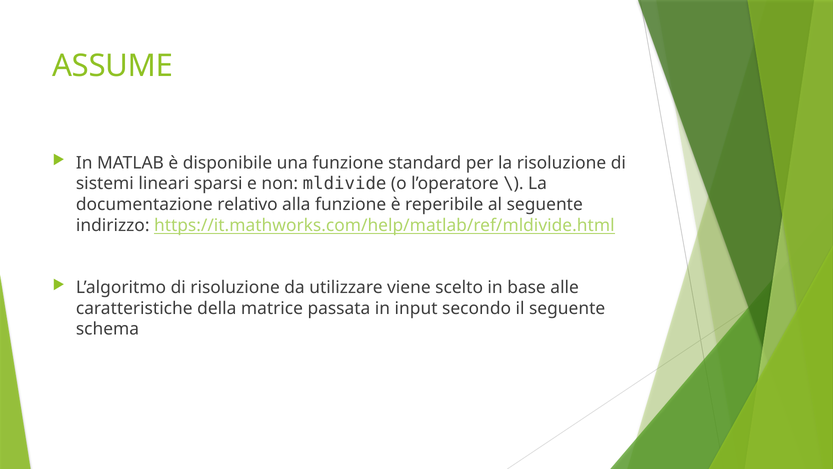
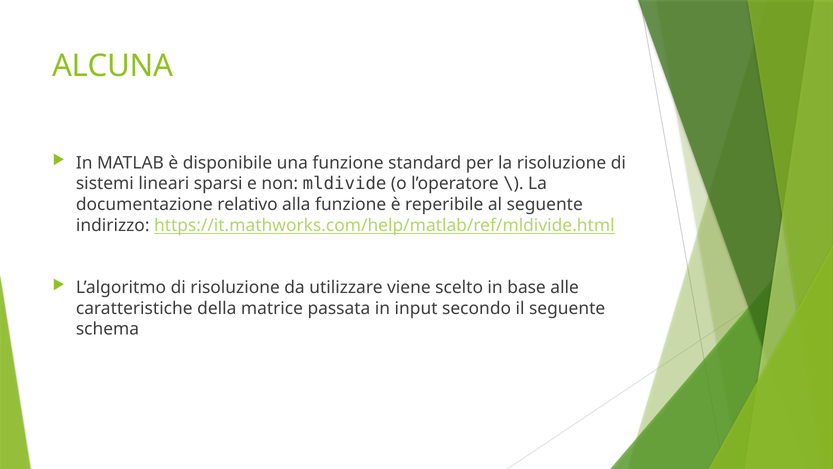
ASSUME: ASSUME -> ALCUNA
